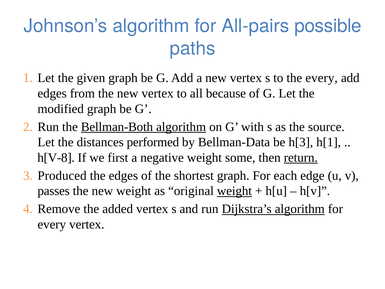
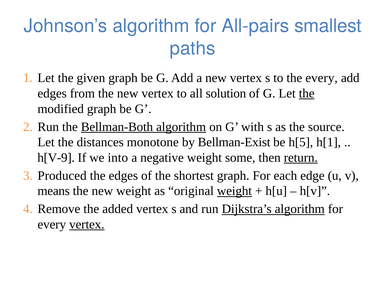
possible: possible -> smallest
because: because -> solution
the at (307, 93) underline: none -> present
performed: performed -> monotone
Bellman-Data: Bellman-Data -> Bellman-Exist
h[3: h[3 -> h[5
h[V-8: h[V-8 -> h[V-9
first: first -> into
passes: passes -> means
vertex at (87, 224) underline: none -> present
